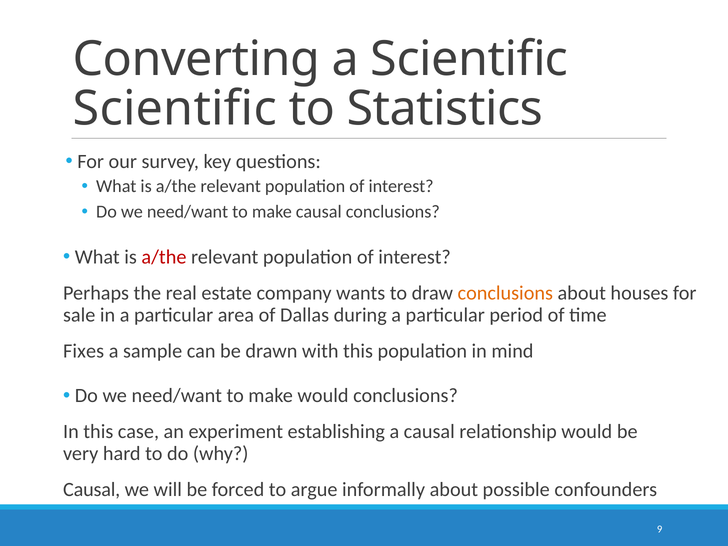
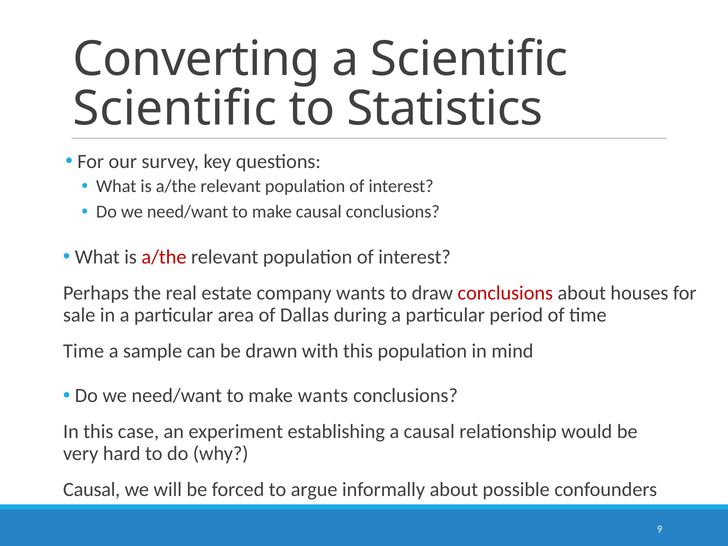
conclusions at (505, 293) colour: orange -> red
Fixes at (84, 351): Fixes -> Time
make would: would -> wants
